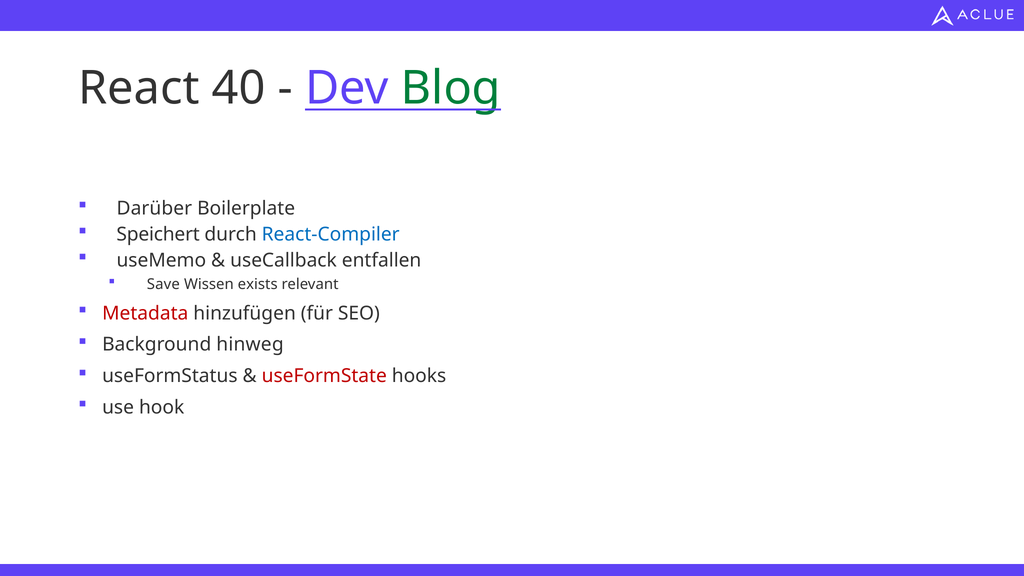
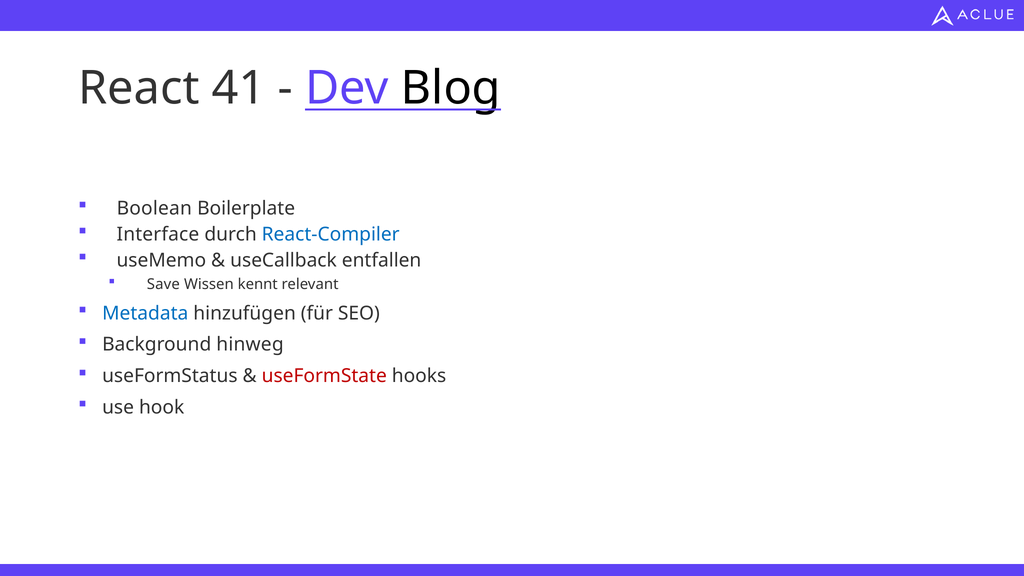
40: 40 -> 41
Blog colour: green -> black
Darüber: Darüber -> Boolean
Speichert: Speichert -> Interface
exists: exists -> kennt
Metadata colour: red -> blue
